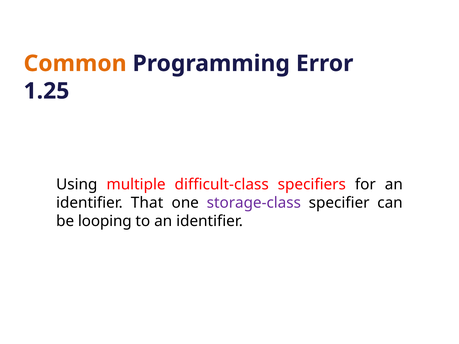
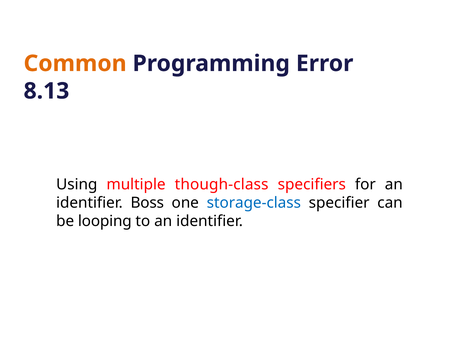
1.25: 1.25 -> 8.13
difficult-class: difficult-class -> though-class
That: That -> Boss
storage-class colour: purple -> blue
